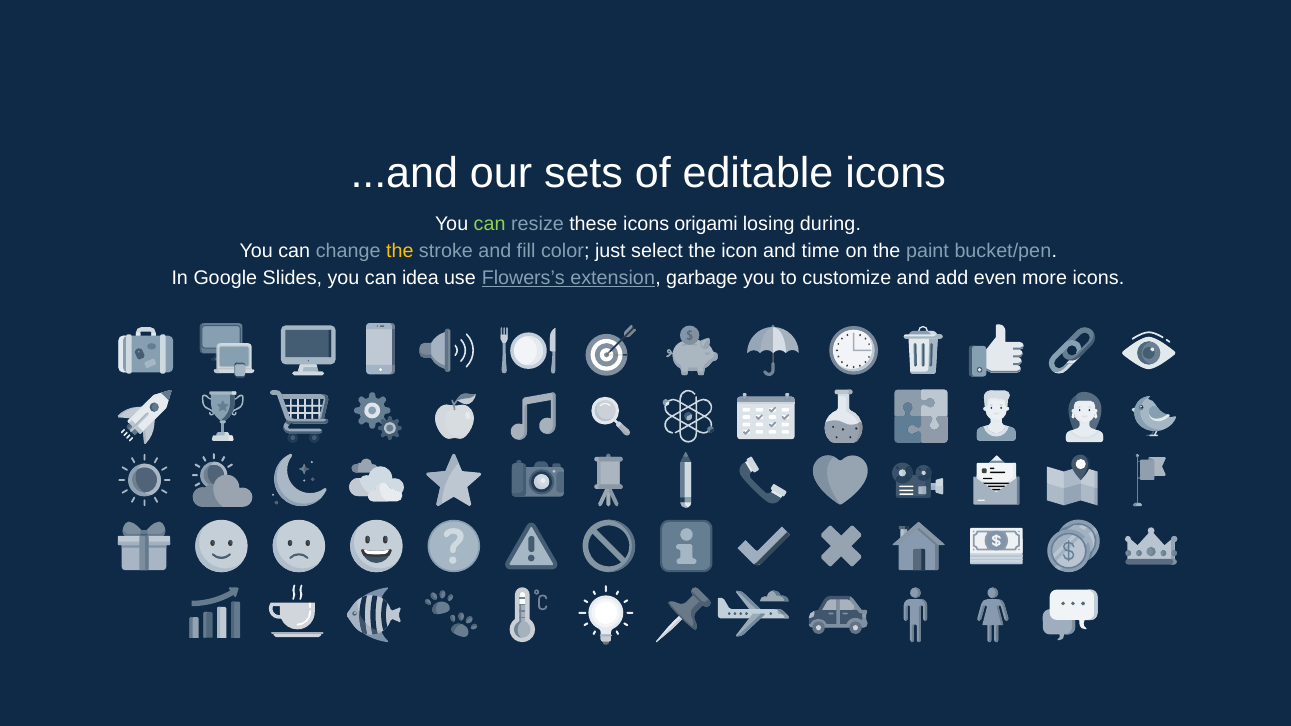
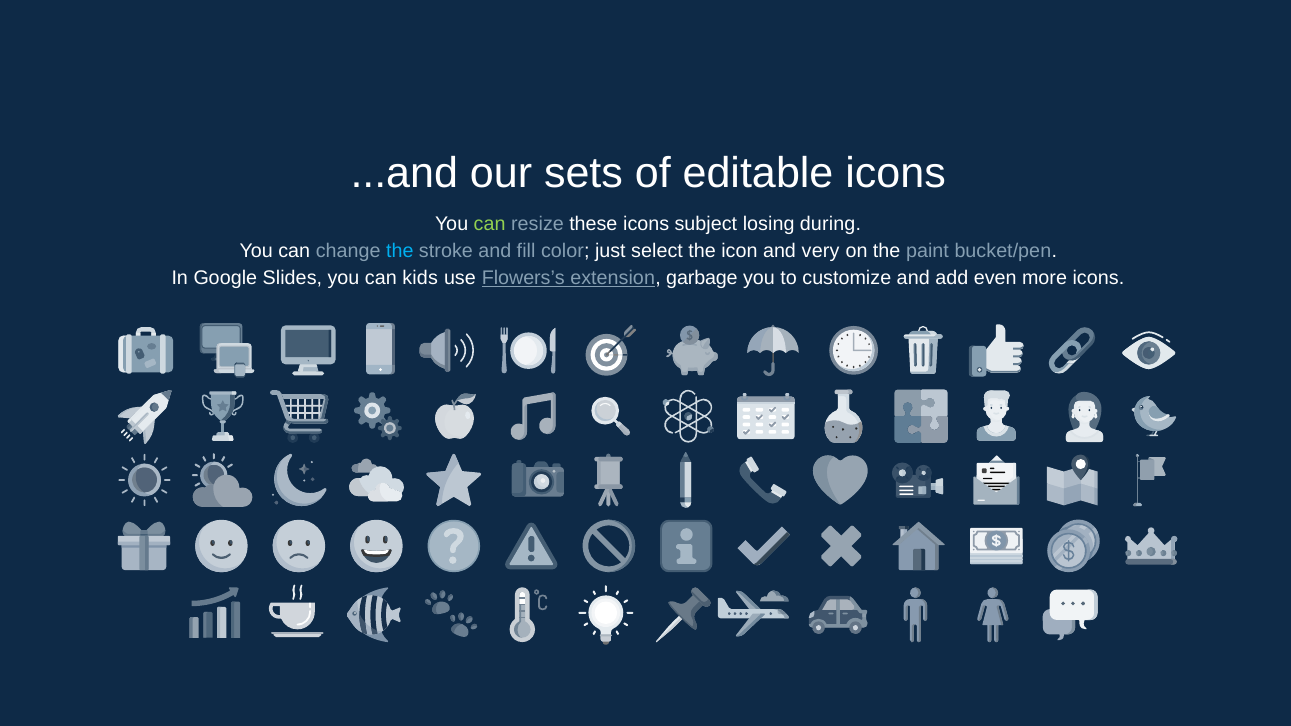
origami: origami -> subject
the at (400, 251) colour: yellow -> light blue
time: time -> very
idea: idea -> kids
